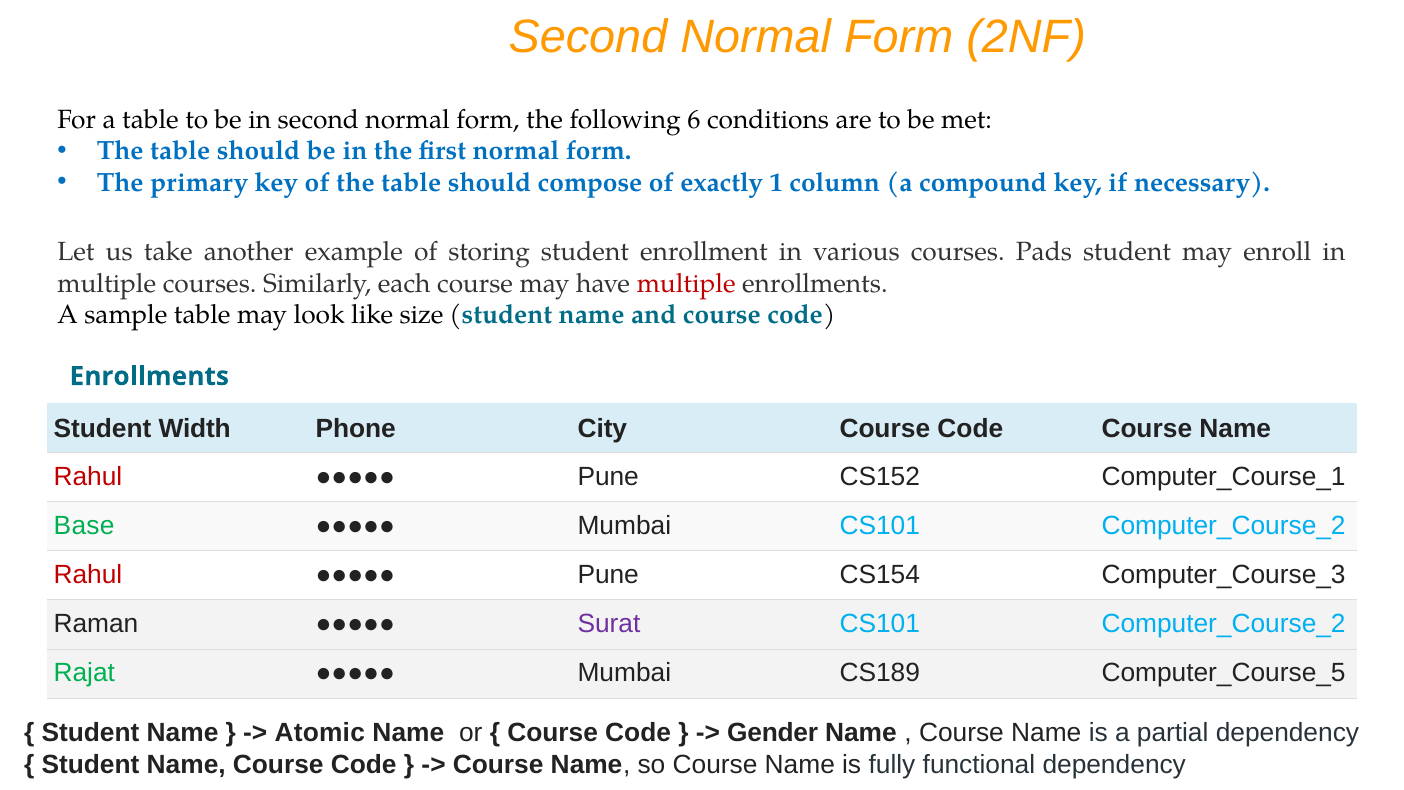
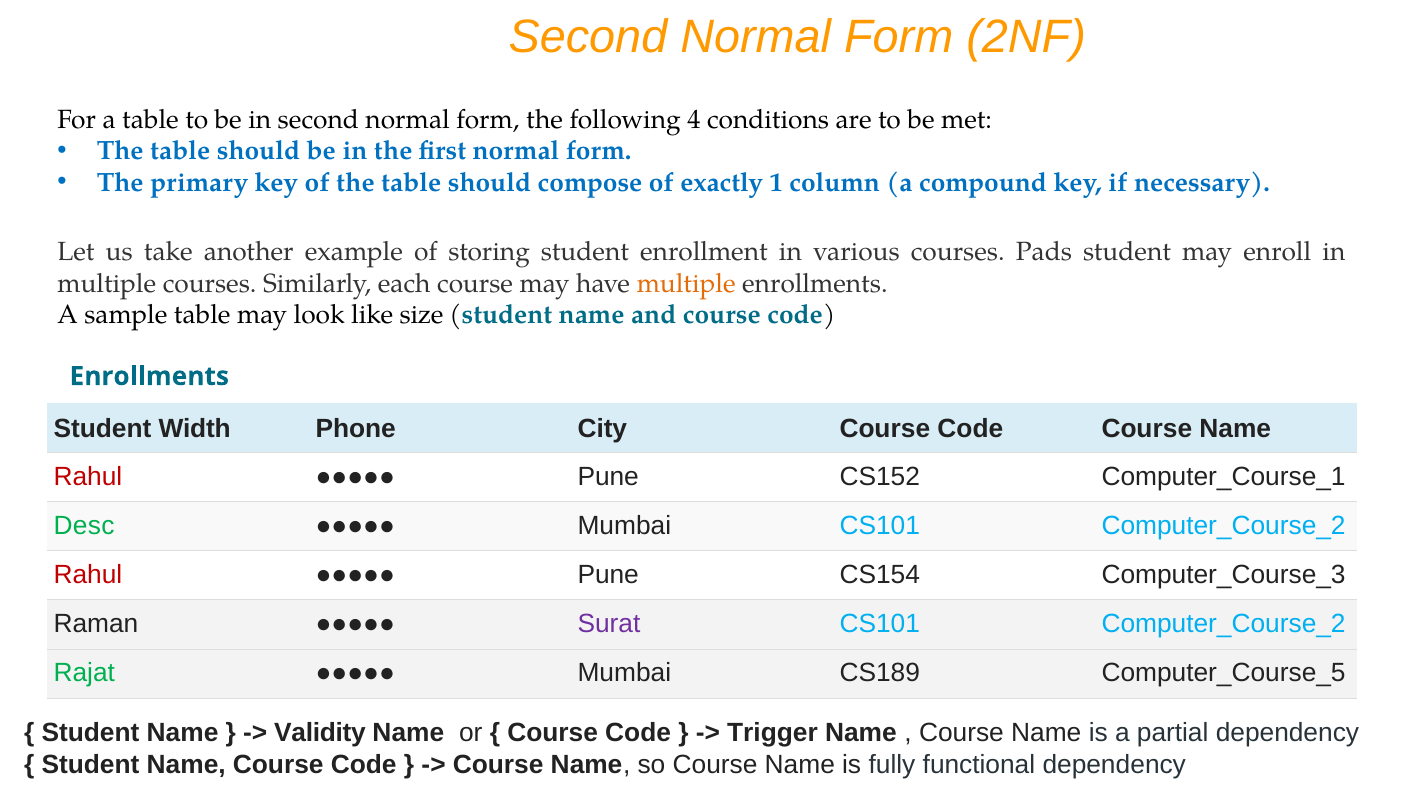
6: 6 -> 4
multiple at (686, 283) colour: red -> orange
Base: Base -> Desc
Atomic: Atomic -> Validity
Gender: Gender -> Trigger
